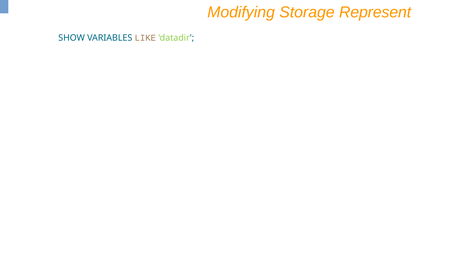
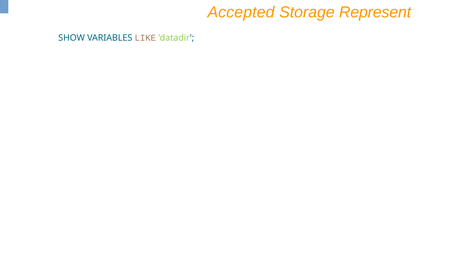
Modifying: Modifying -> Accepted
